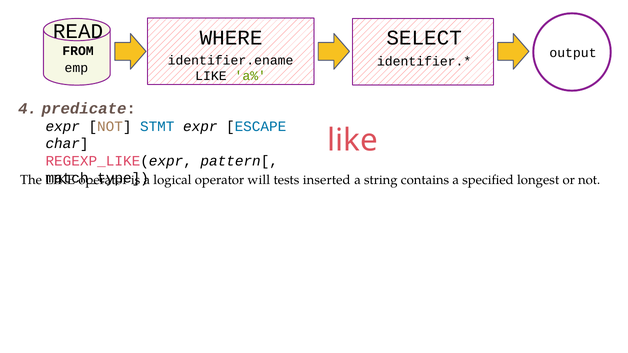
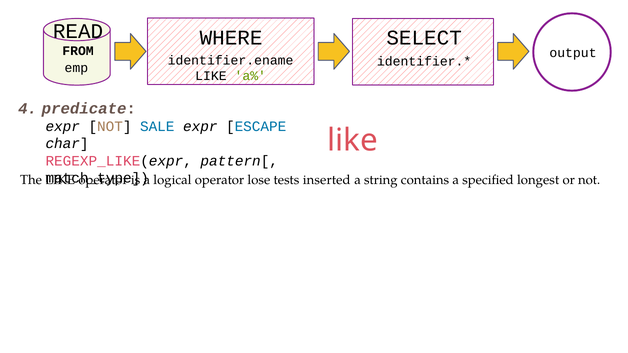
STMT: STMT -> SALE
will: will -> lose
